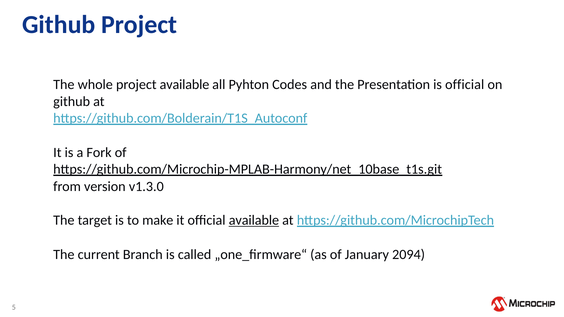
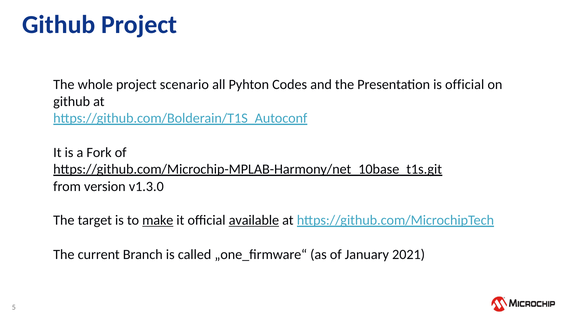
project available: available -> scenario
make underline: none -> present
2094: 2094 -> 2021
